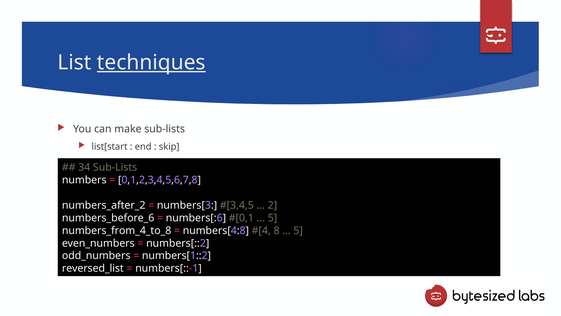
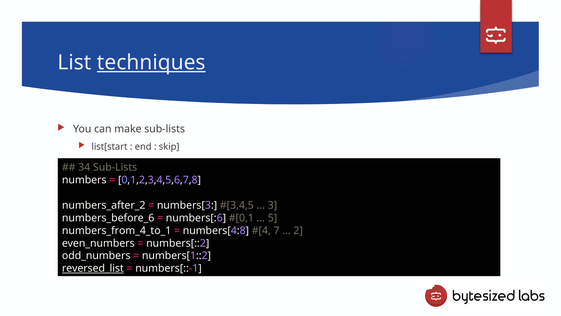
2: 2 -> 3
numbers_from_4_to_8: numbers_from_4_to_8 -> numbers_from_4_to_1
8: 8 -> 7
5 at (298, 230): 5 -> 2
reversed_list underline: none -> present
